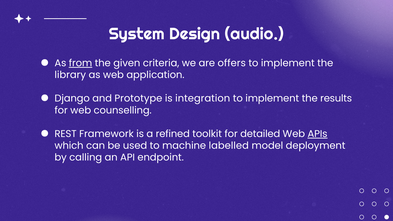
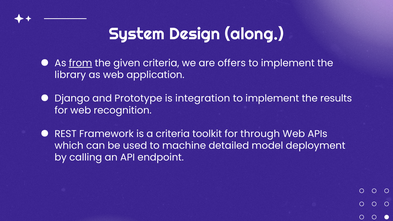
audio: audio -> along
counselling: counselling -> recognition
a refined: refined -> criteria
detailed: detailed -> through
APIs underline: present -> none
labelled: labelled -> detailed
